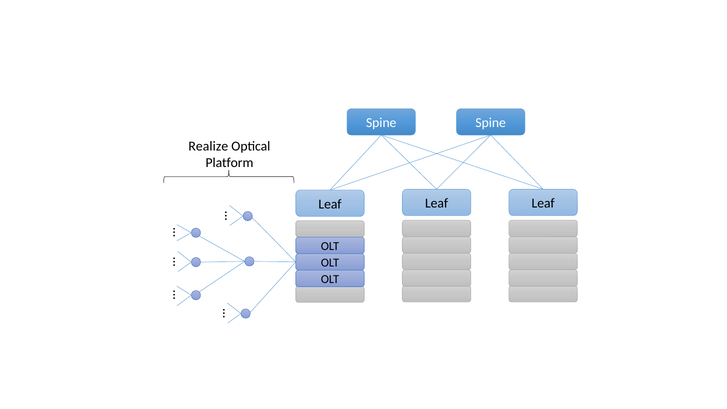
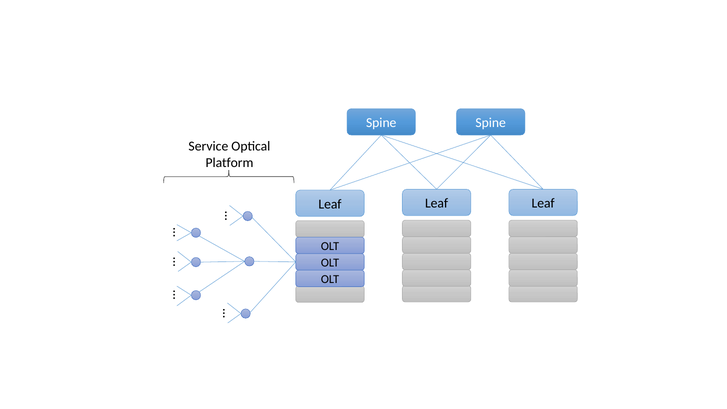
Realize: Realize -> Service
